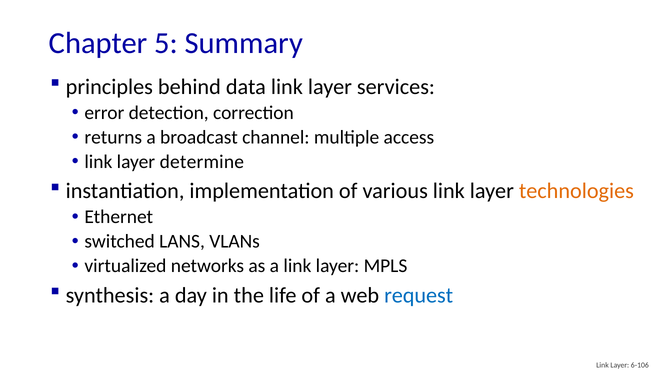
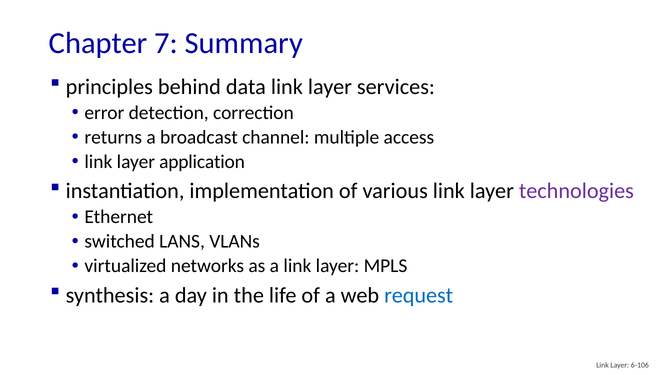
5: 5 -> 7
determine: determine -> application
technologies colour: orange -> purple
